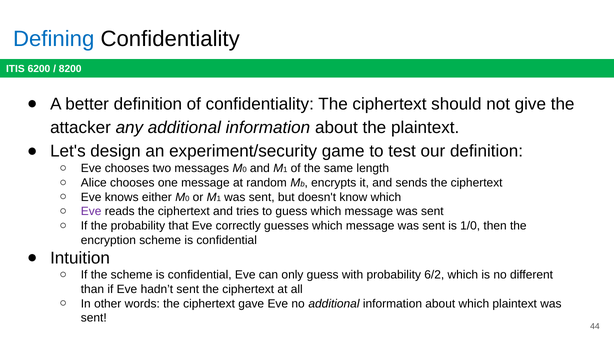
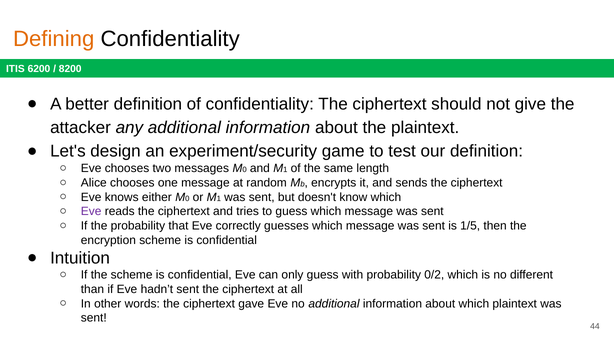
Defining colour: blue -> orange
1/0: 1/0 -> 1/5
6/2: 6/2 -> 0/2
